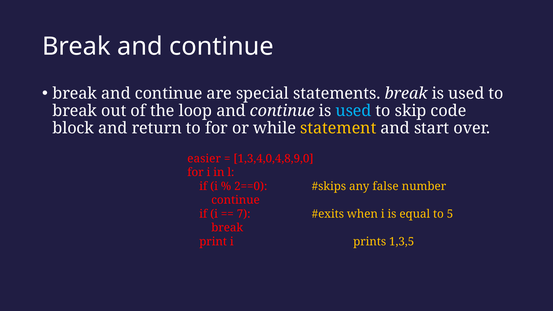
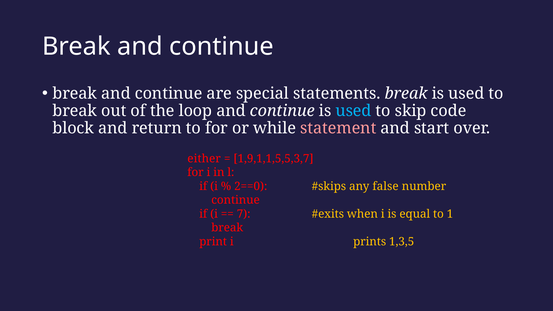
statement colour: yellow -> pink
easier: easier -> either
1,3,4,0,4,8,9,0: 1,3,4,0,4,8,9,0 -> 1,9,1,1,5,5,3,7
5: 5 -> 1
